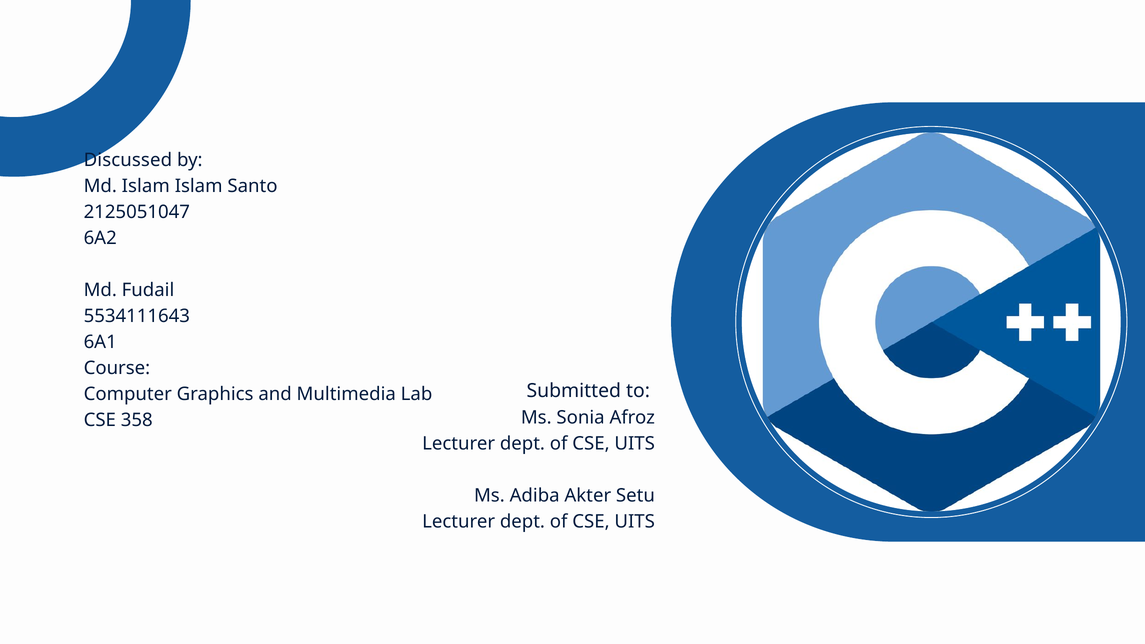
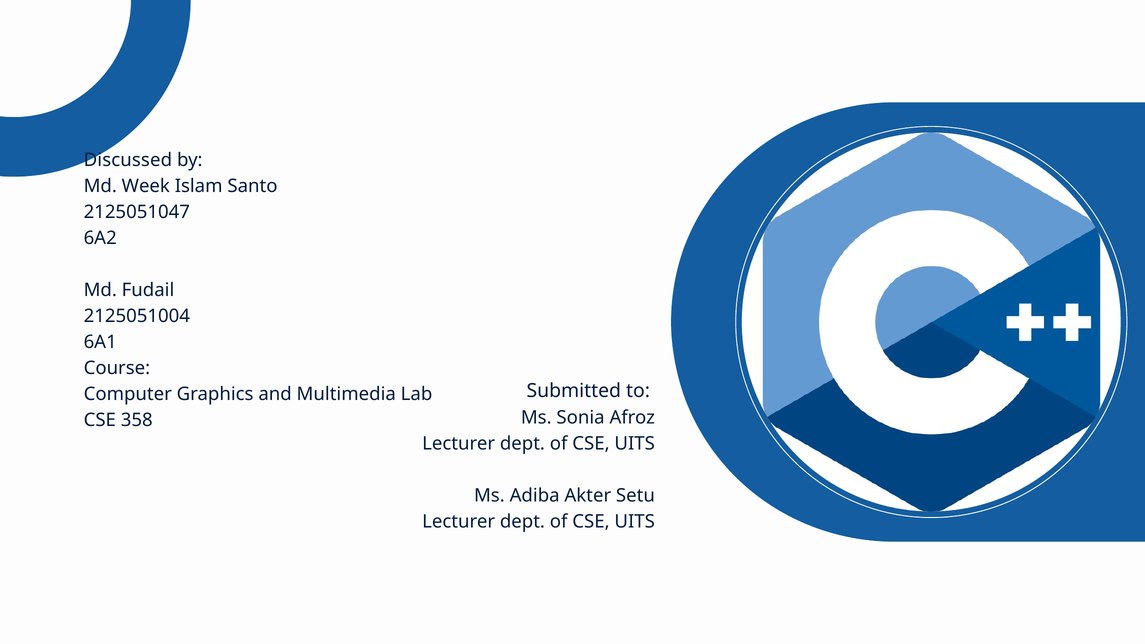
Md Islam: Islam -> Week
5534111643: 5534111643 -> 2125051004
